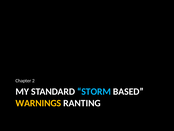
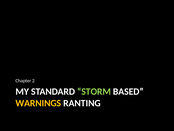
STORM colour: light blue -> light green
